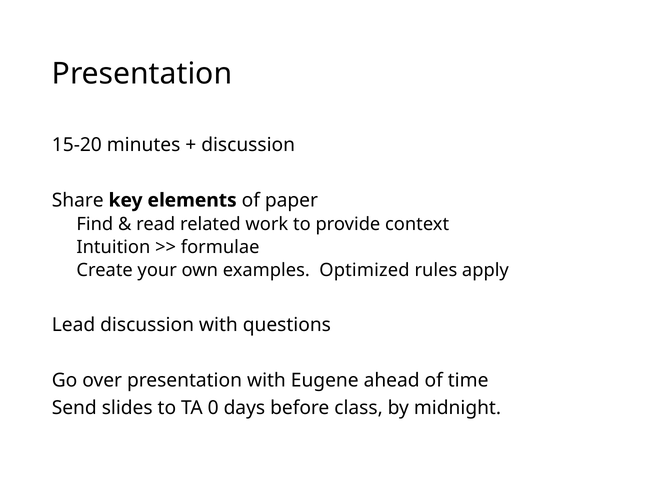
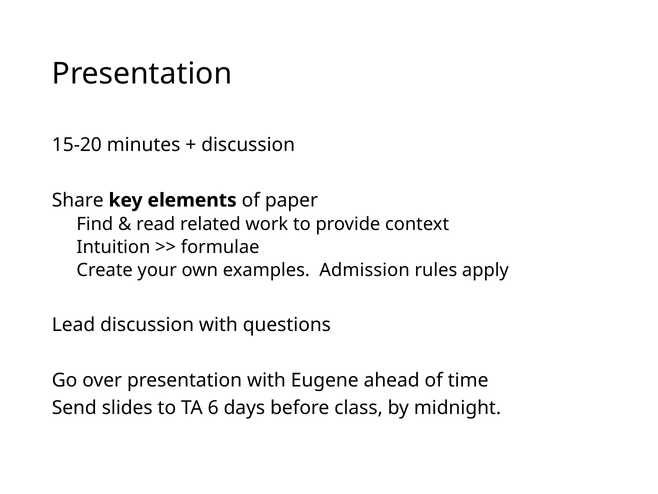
Optimized: Optimized -> Admission
0: 0 -> 6
